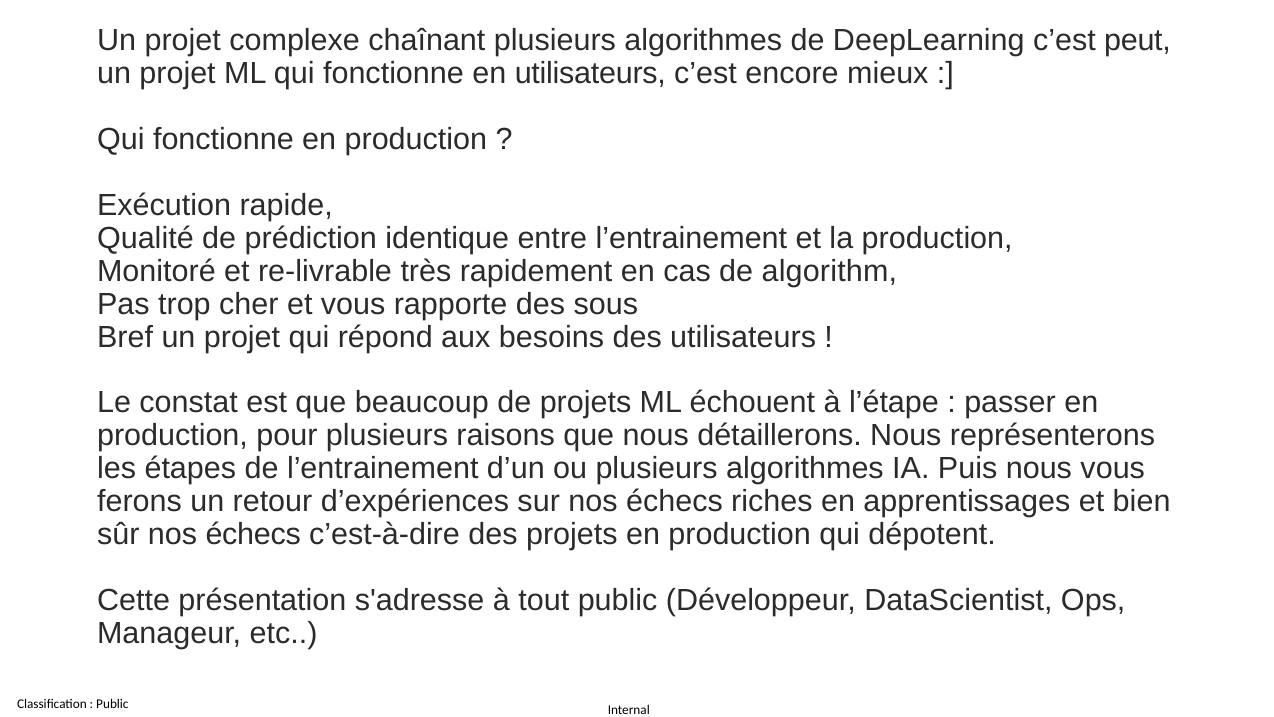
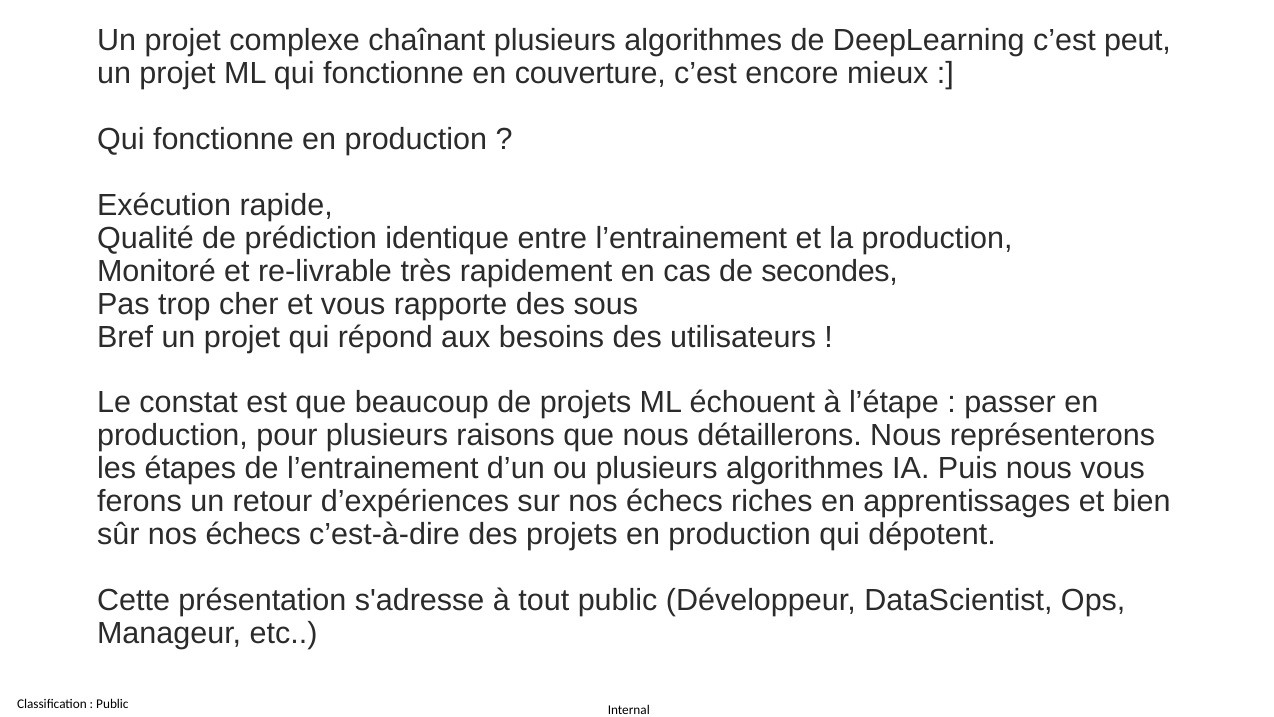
en utilisateurs: utilisateurs -> couverture
algorithm: algorithm -> secondes
